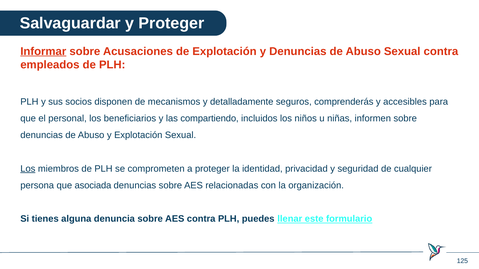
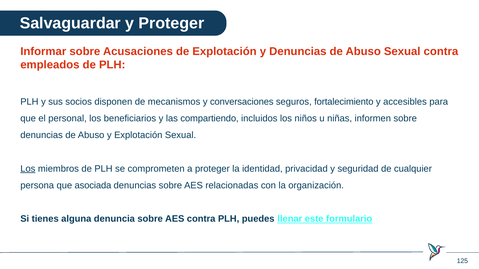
Informar underline: present -> none
detalladamente: detalladamente -> conversaciones
comprenderás: comprenderás -> fortalecimiento
